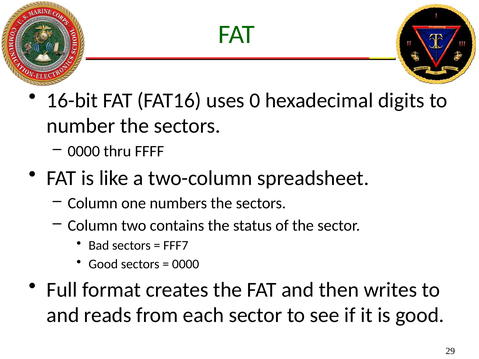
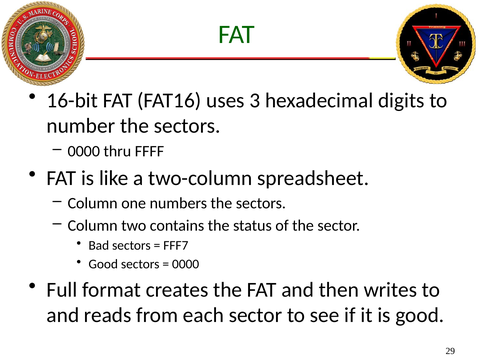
0: 0 -> 3
